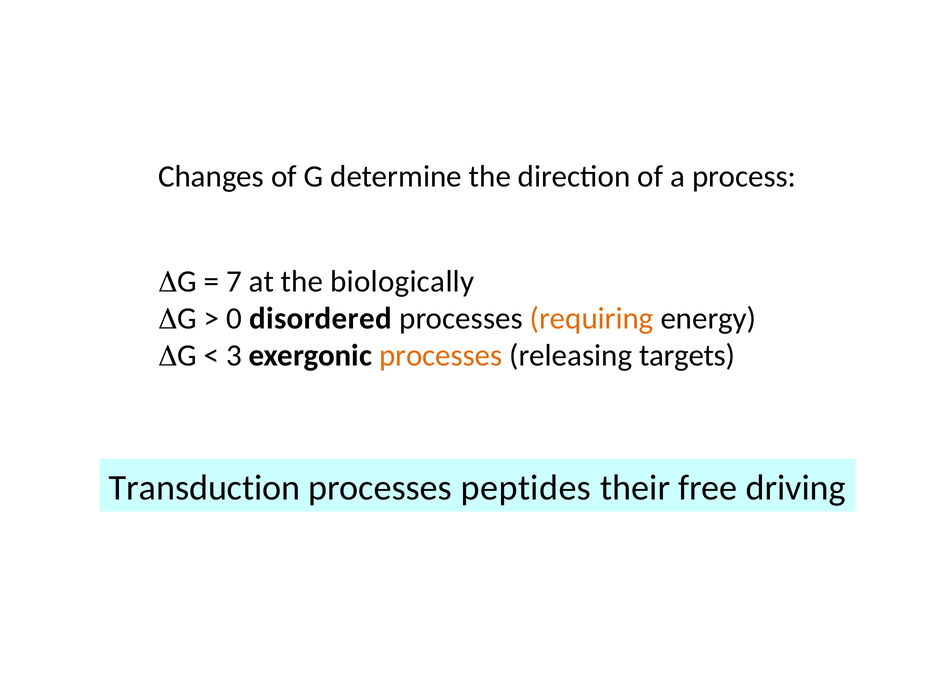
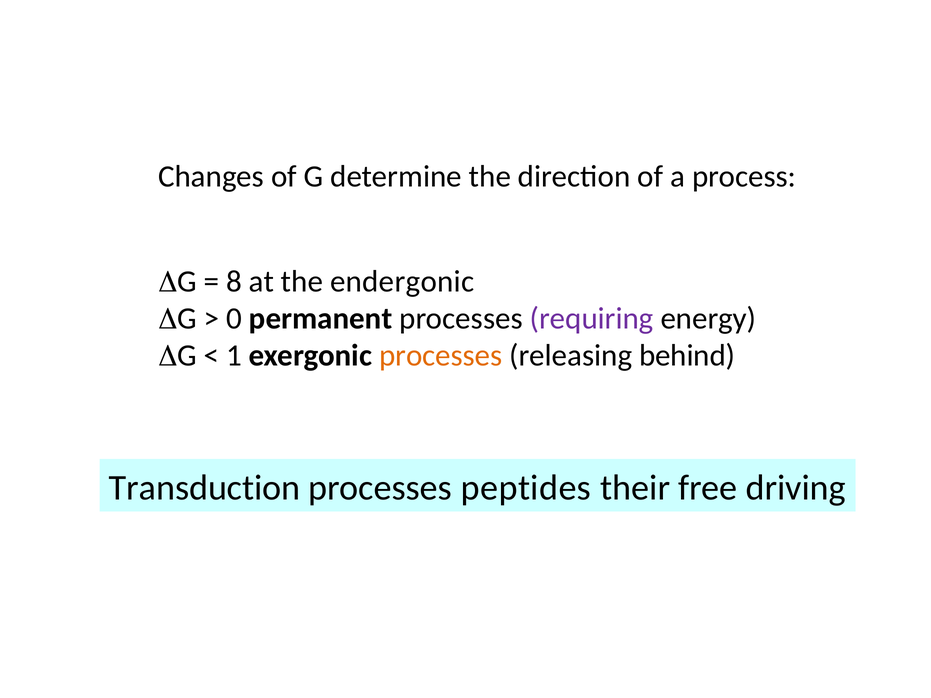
7: 7 -> 8
biologically: biologically -> endergonic
disordered: disordered -> permanent
requiring colour: orange -> purple
3: 3 -> 1
targets: targets -> behind
